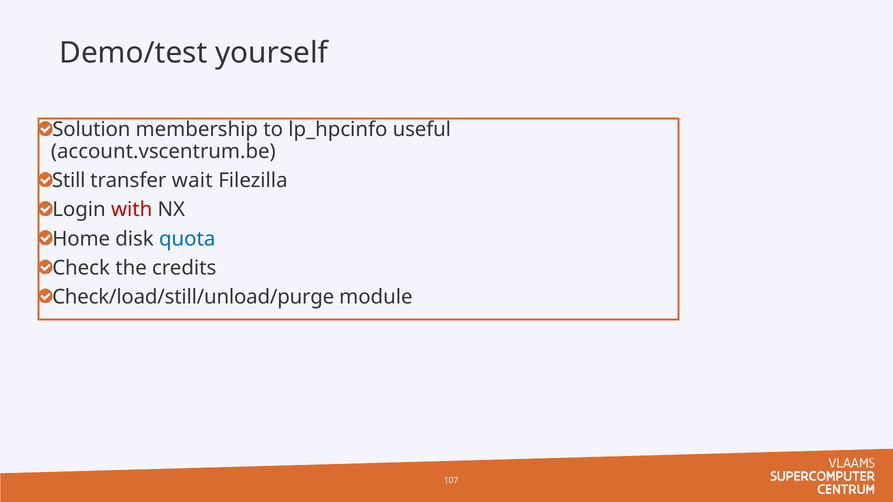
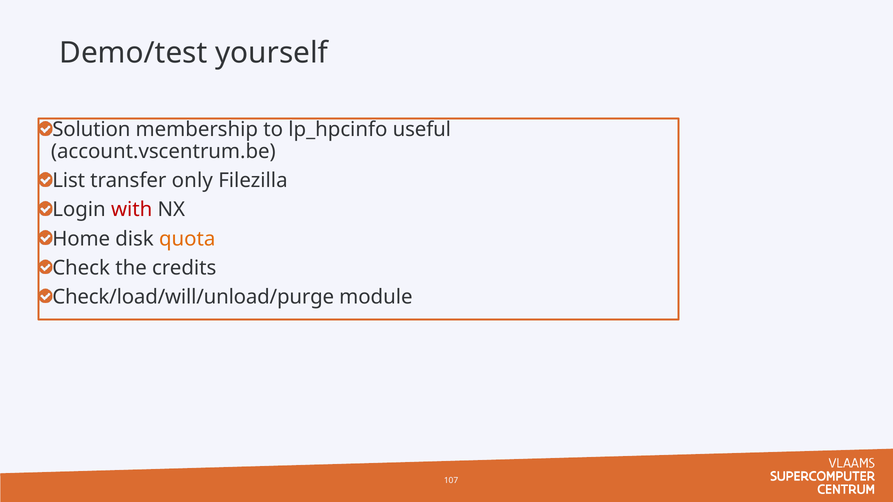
Still: Still -> List
wait: wait -> only
quota colour: blue -> orange
Check/load/still/unload/purge: Check/load/still/unload/purge -> Check/load/will/unload/purge
